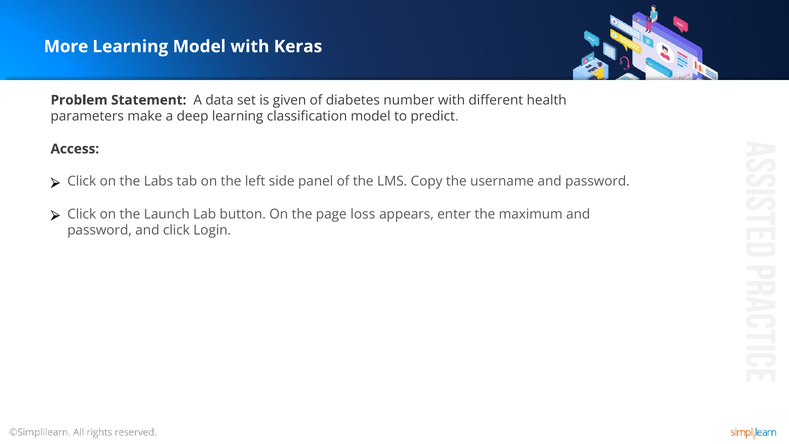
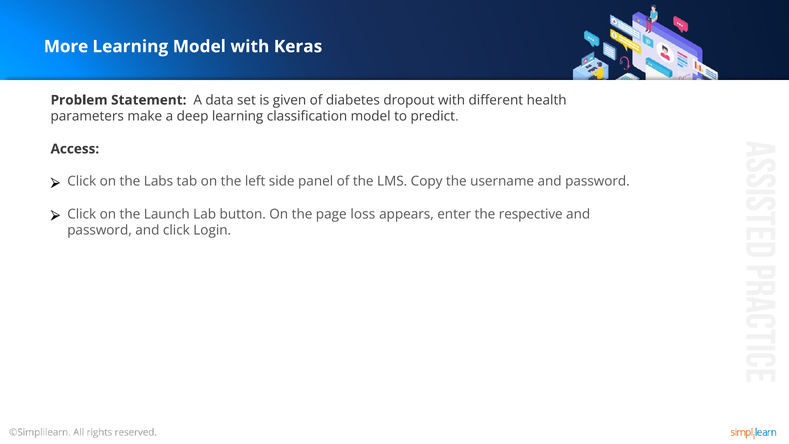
number: number -> dropout
maximum: maximum -> respective
